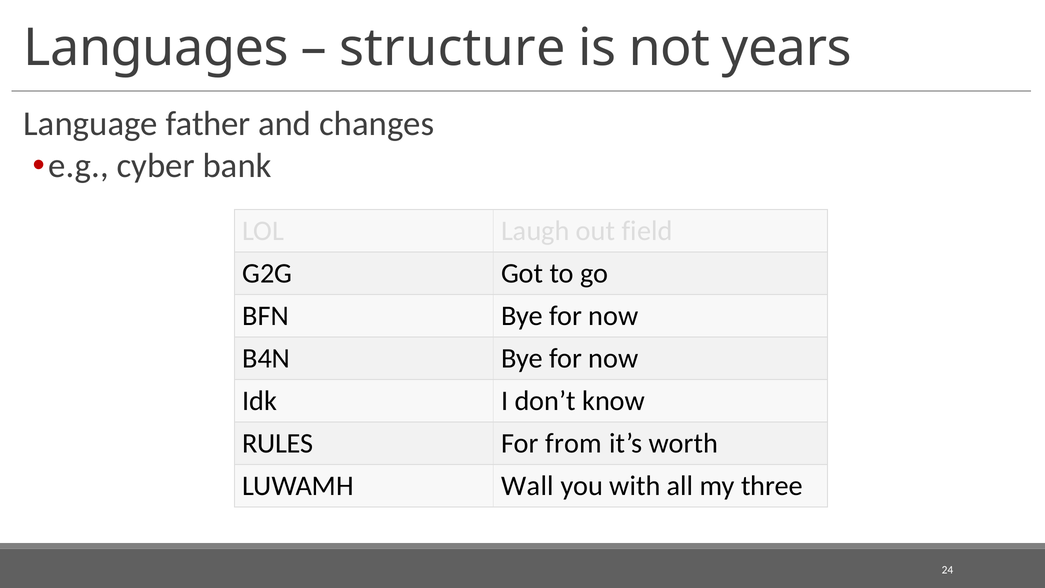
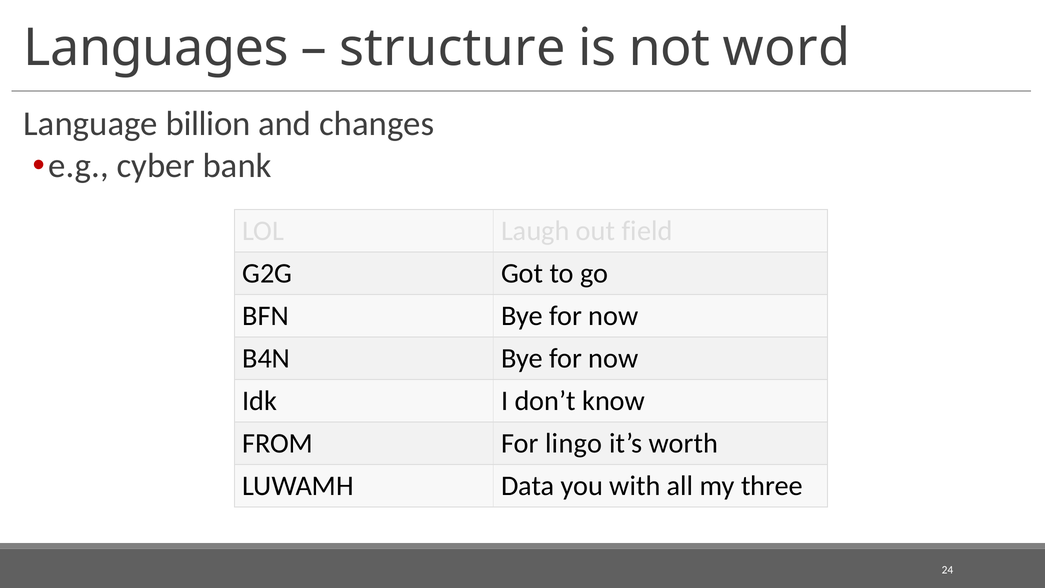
years: years -> word
father: father -> billion
RULES: RULES -> FROM
from: from -> lingo
Wall: Wall -> Data
